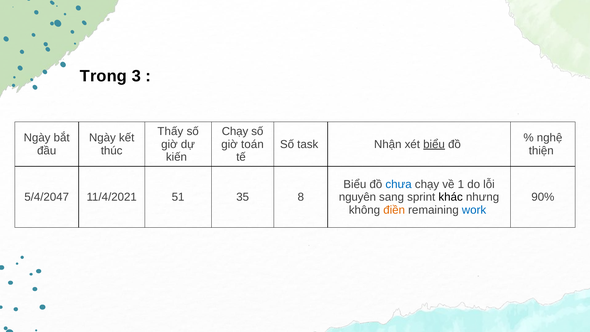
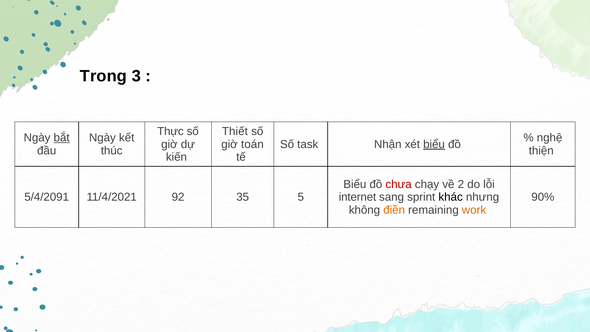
Thấy: Thấy -> Thực
Chạy at (235, 131): Chạy -> Thiết
bắt underline: none -> present
chưa colour: blue -> red
1: 1 -> 2
5/4/2047: 5/4/2047 -> 5/4/2091
51: 51 -> 92
8: 8 -> 5
nguyên: nguyên -> internet
work colour: blue -> orange
